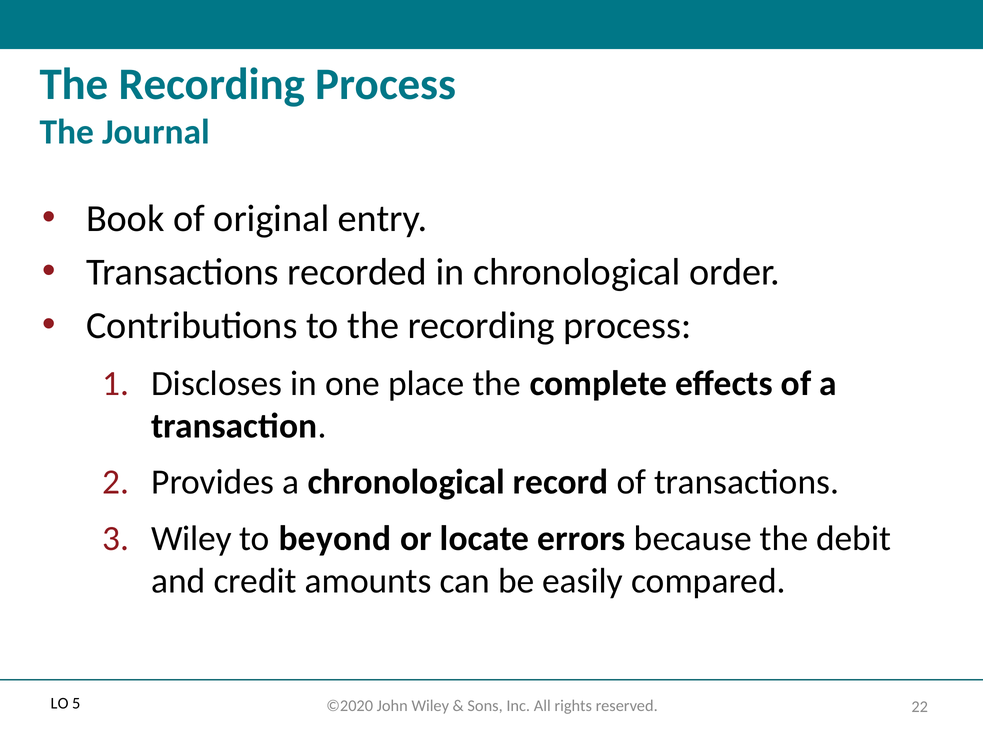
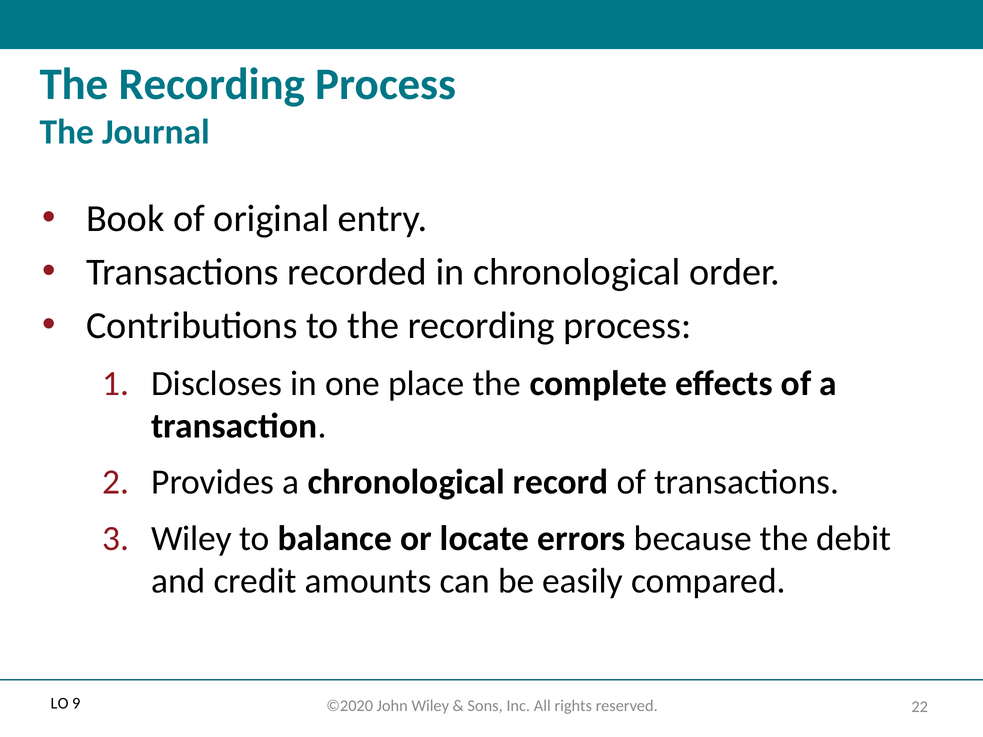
beyond: beyond -> balance
5: 5 -> 9
